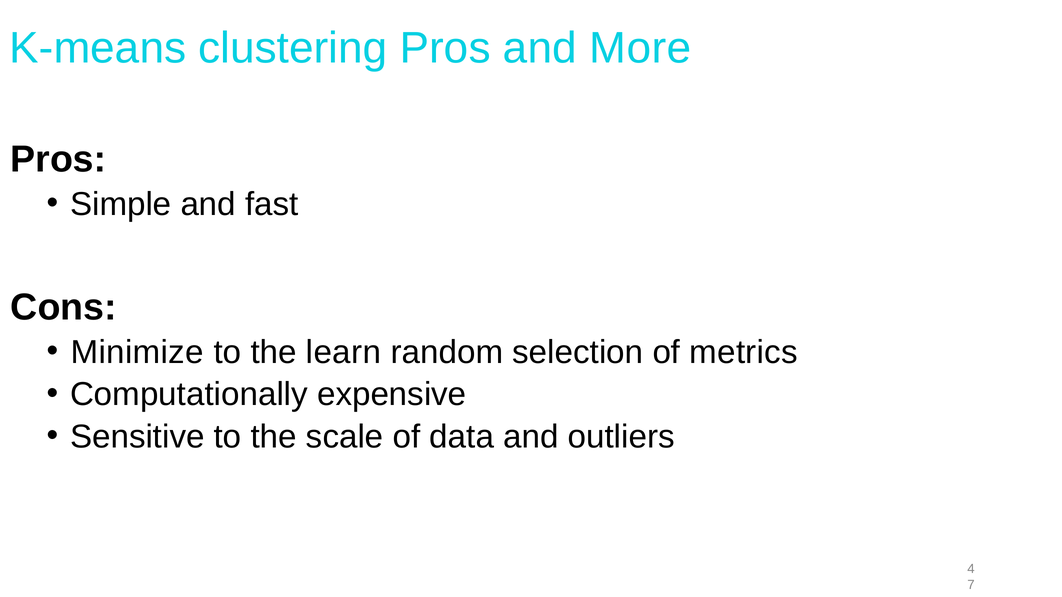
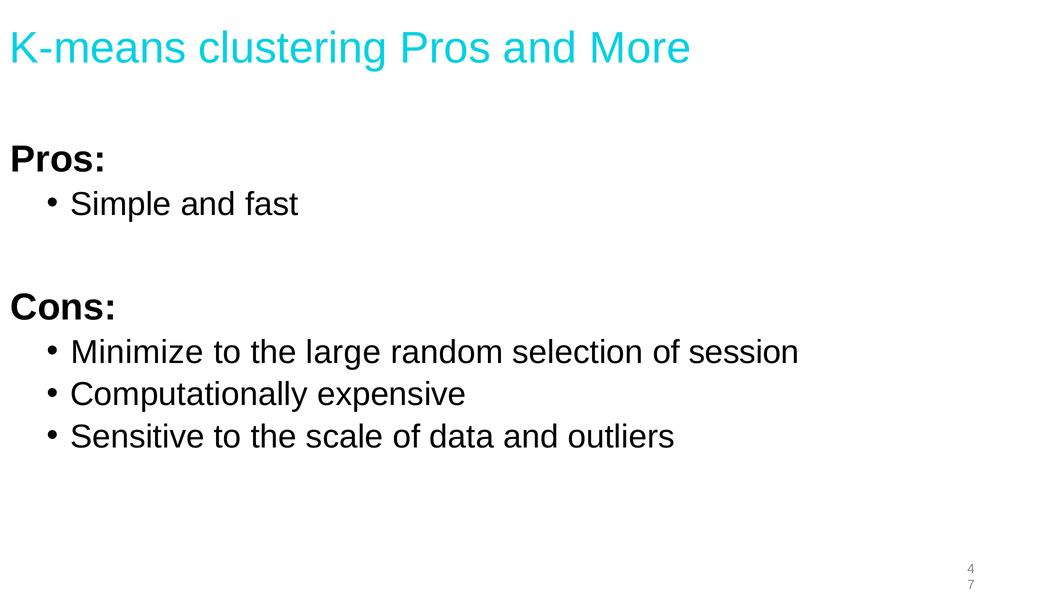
learn: learn -> large
metrics: metrics -> session
